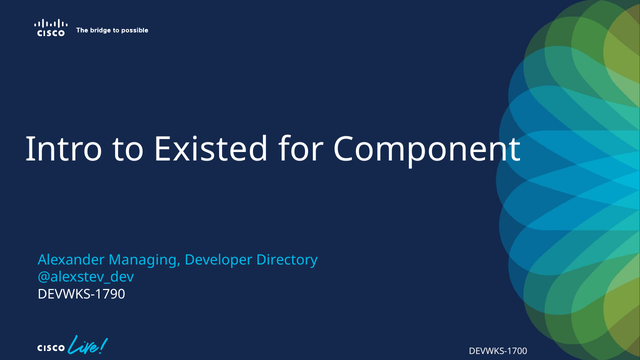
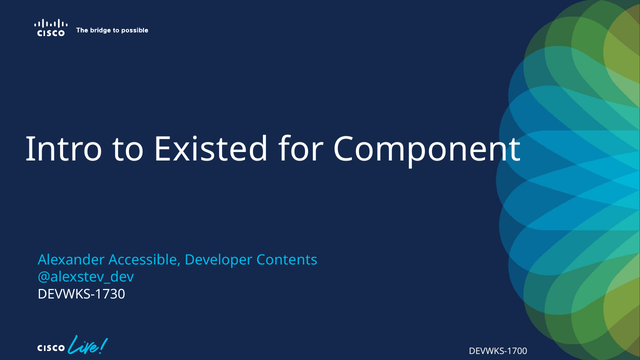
Managing: Managing -> Accessible
Directory: Directory -> Contents
DEVWKS-1790: DEVWKS-1790 -> DEVWKS-1730
